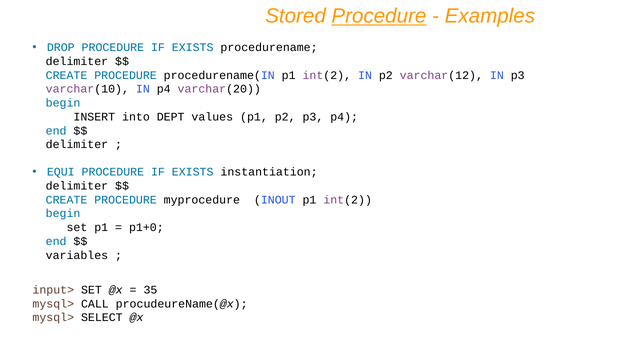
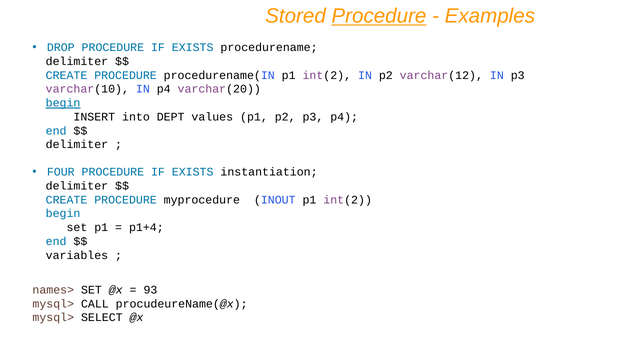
begin at (63, 103) underline: none -> present
EQUI: EQUI -> FOUR
p1+0: p1+0 -> p1+4
input>: input> -> names>
35: 35 -> 93
